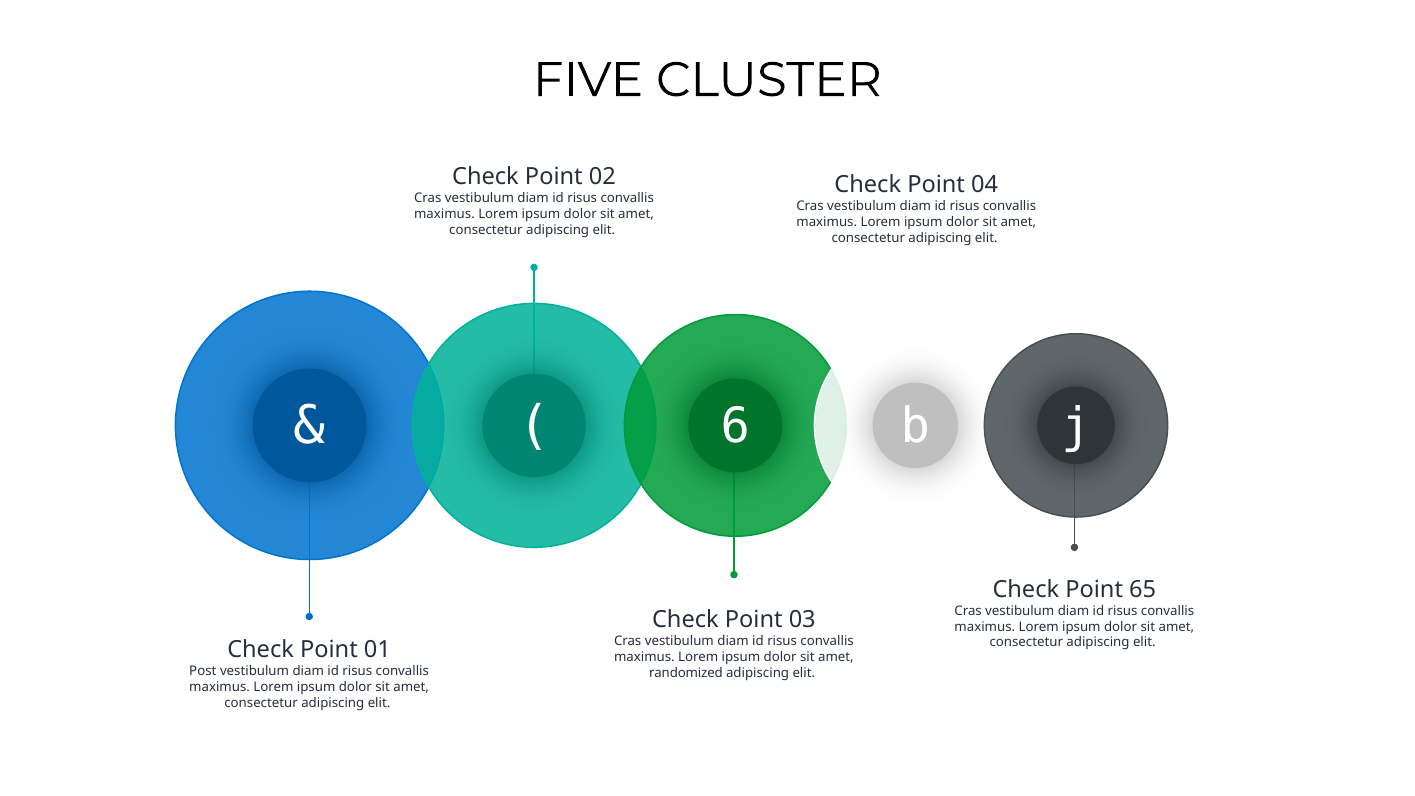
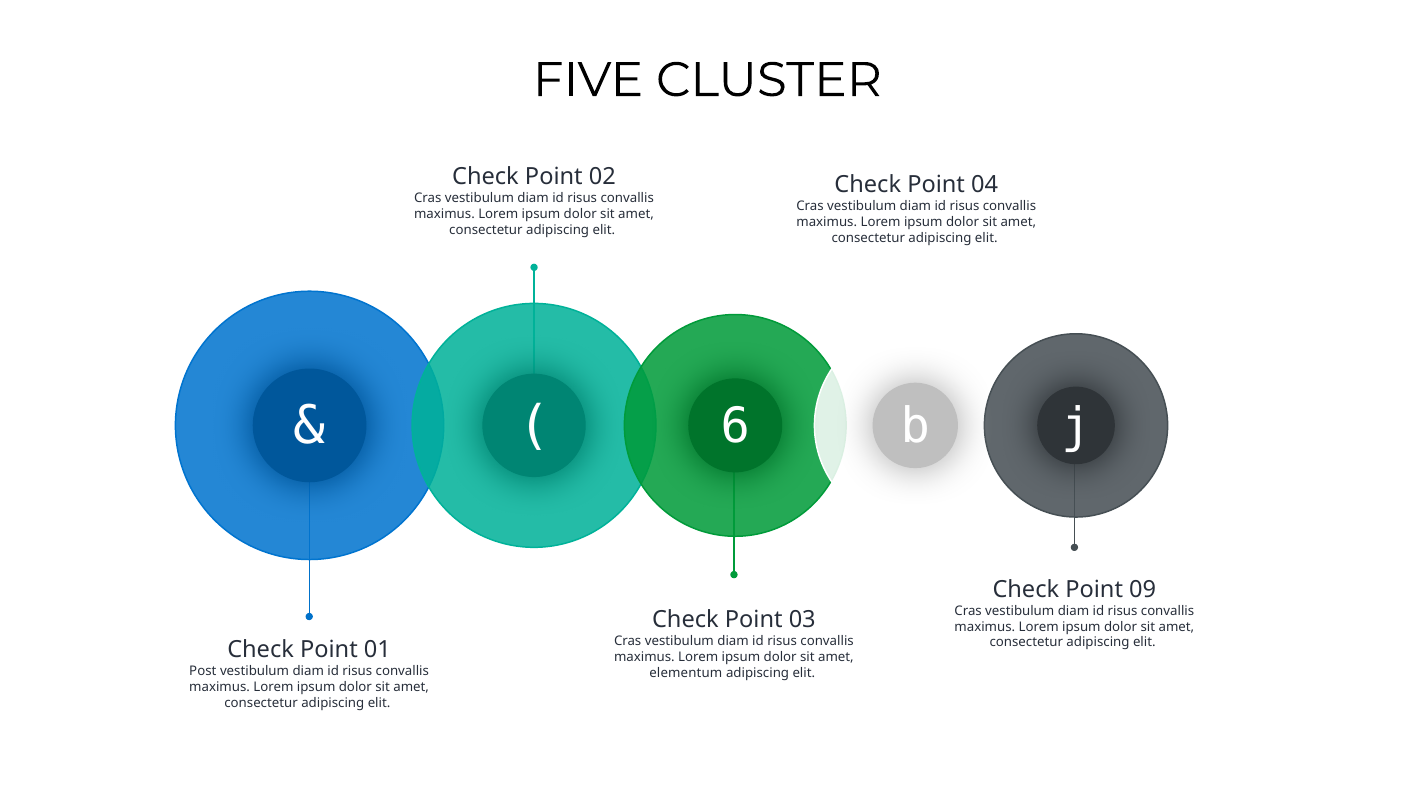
65: 65 -> 09
randomized: randomized -> elementum
